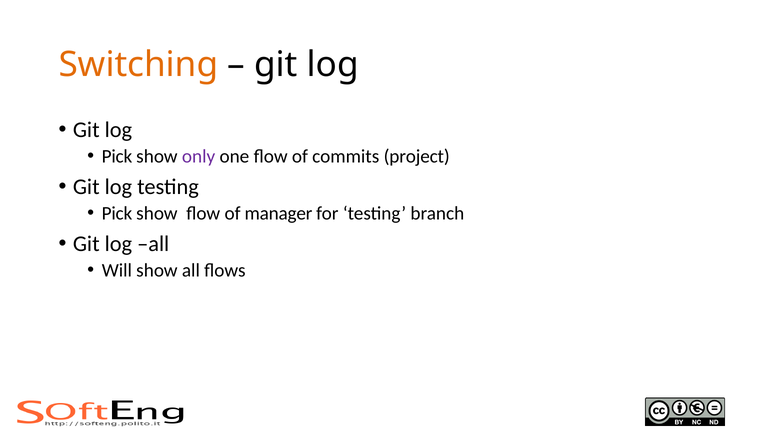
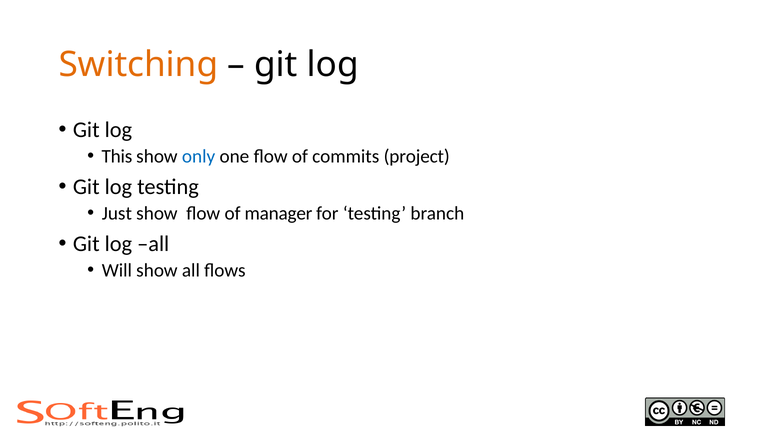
Pick at (117, 156): Pick -> This
only colour: purple -> blue
Pick at (117, 213): Pick -> Just
